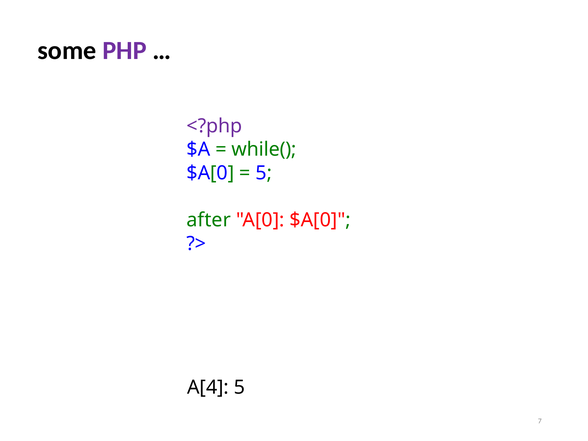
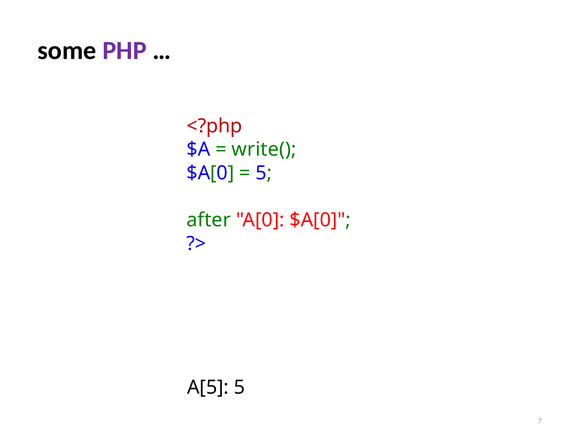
<?php colour: purple -> red
while(: while( -> write(
A[4: A[4 -> A[5
